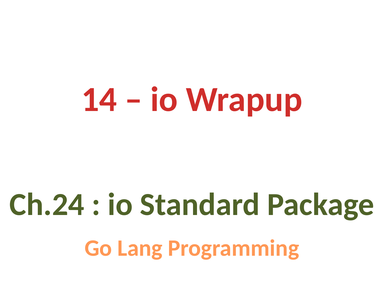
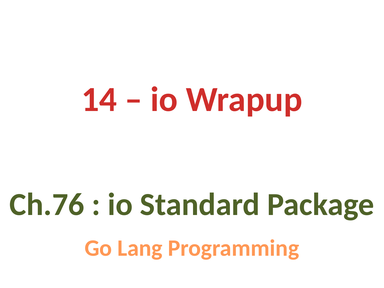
Ch.24: Ch.24 -> Ch.76
